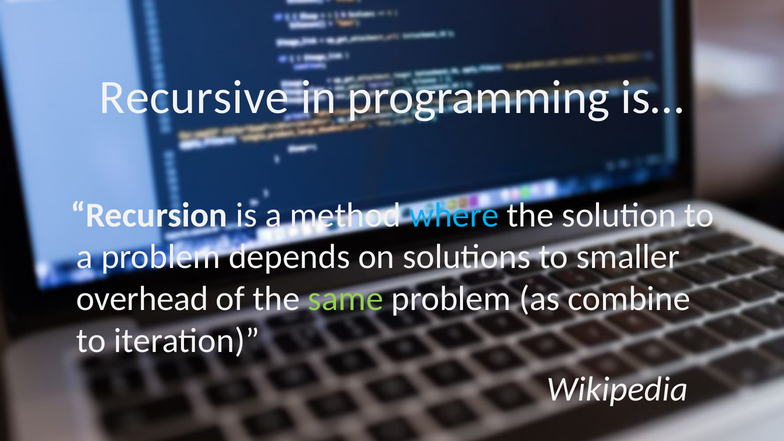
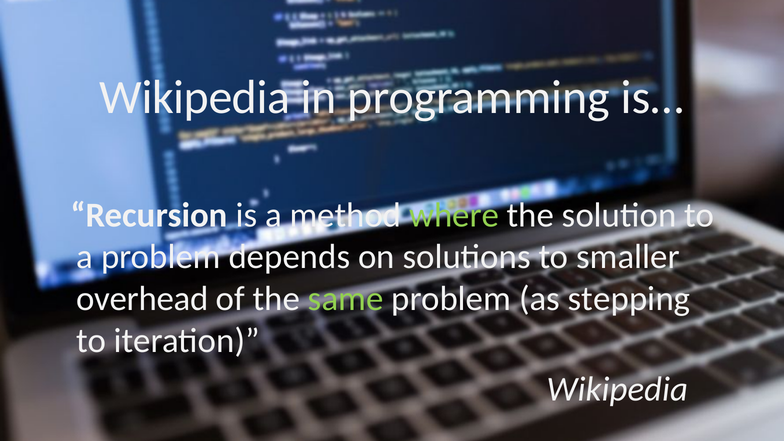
Recursive at (194, 97): Recursive -> Wikipedia
where colour: light blue -> light green
combine: combine -> stepping
